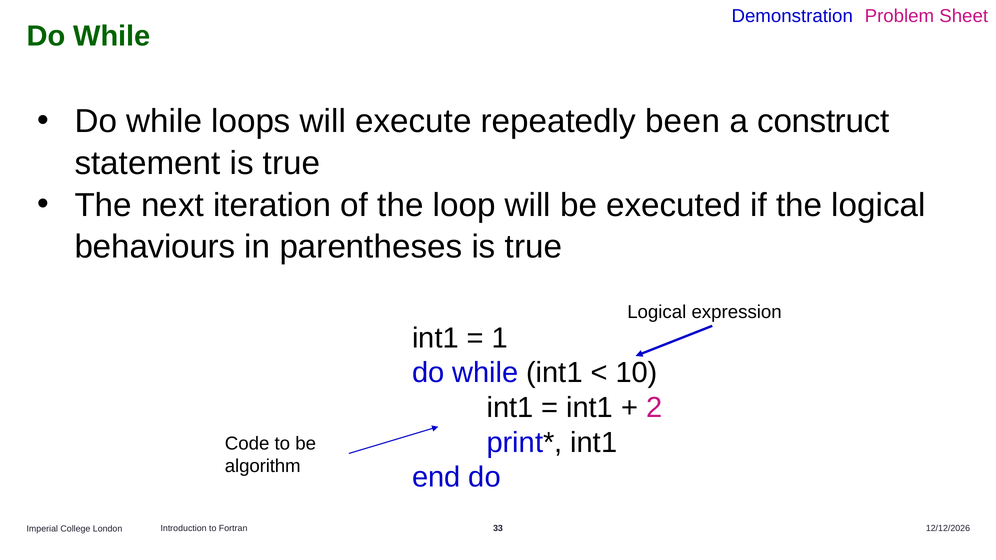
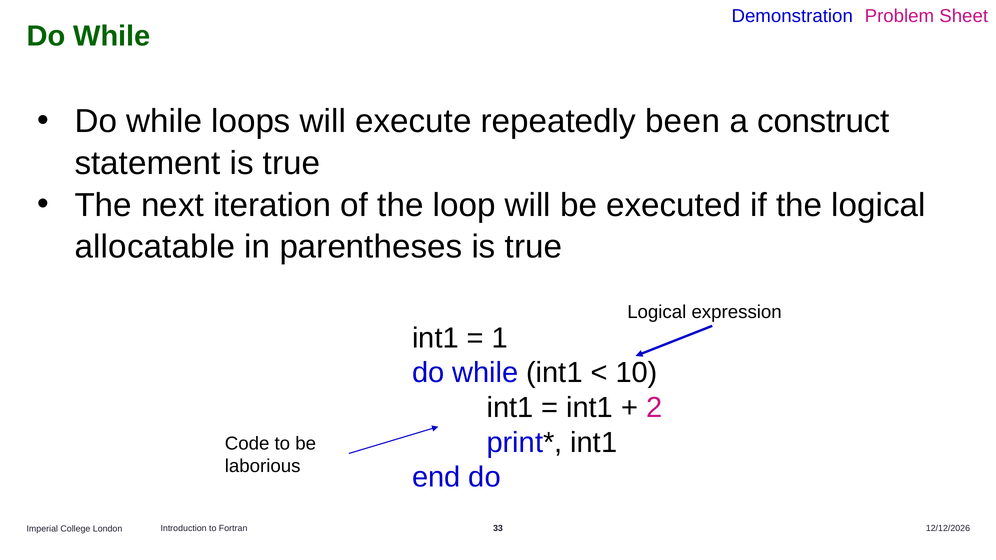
behaviours: behaviours -> allocatable
algorithm: algorithm -> laborious
